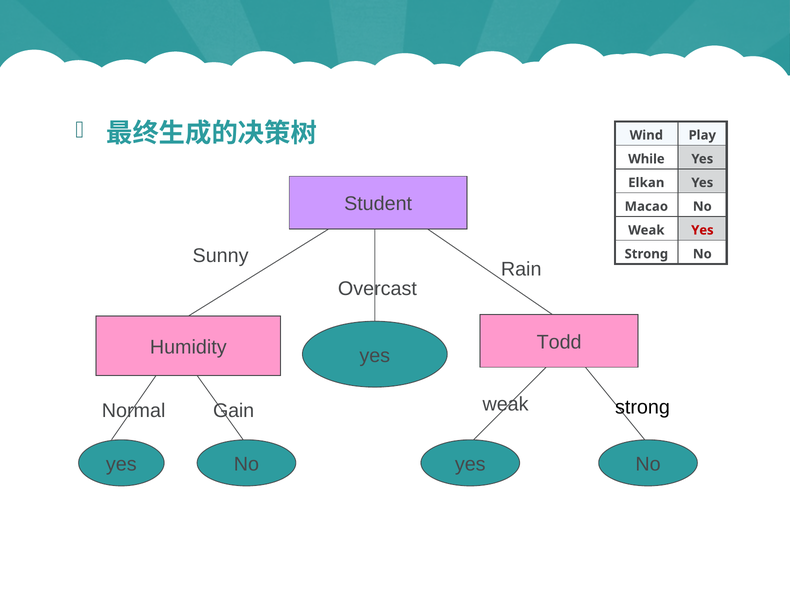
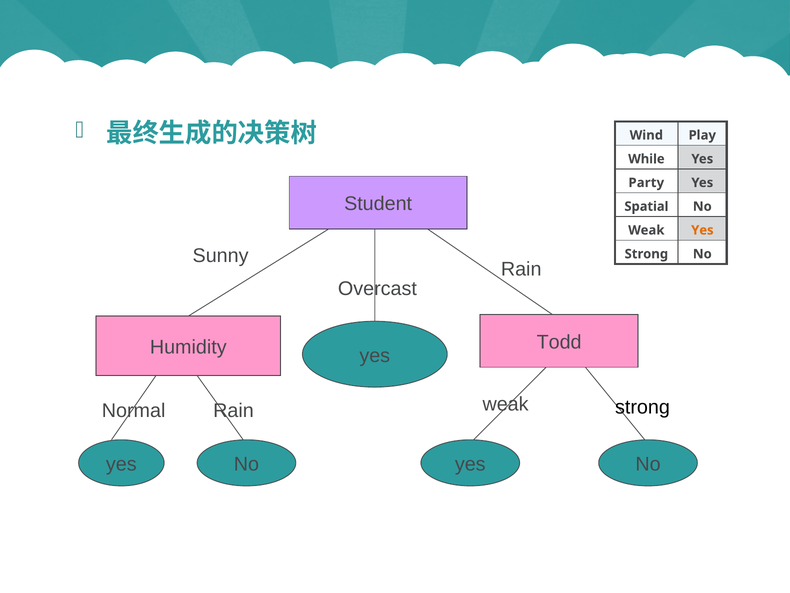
Elkan: Elkan -> Party
Macao: Macao -> Spatial
Yes at (702, 230) colour: red -> orange
Normal Gain: Gain -> Rain
